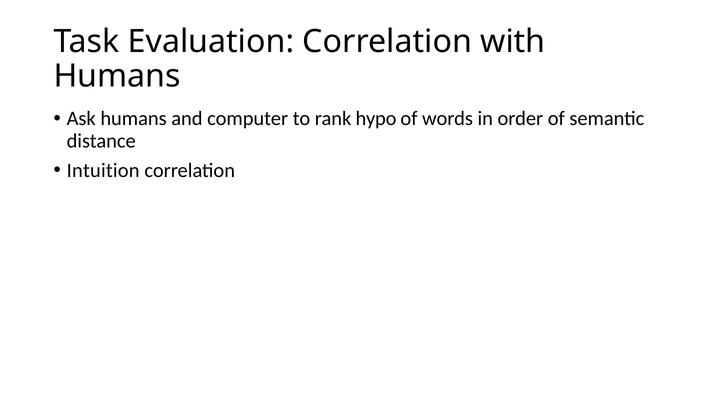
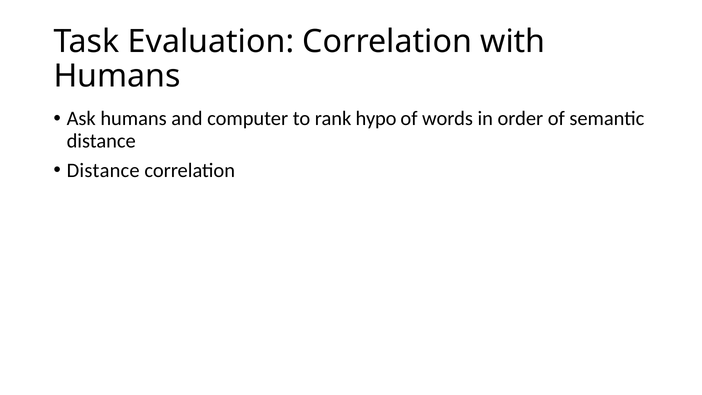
Intuition at (103, 170): Intuition -> Distance
